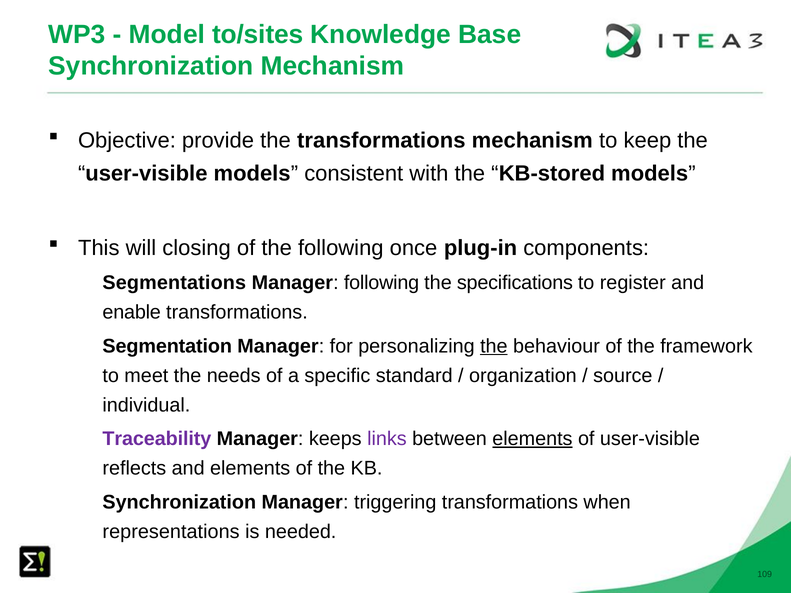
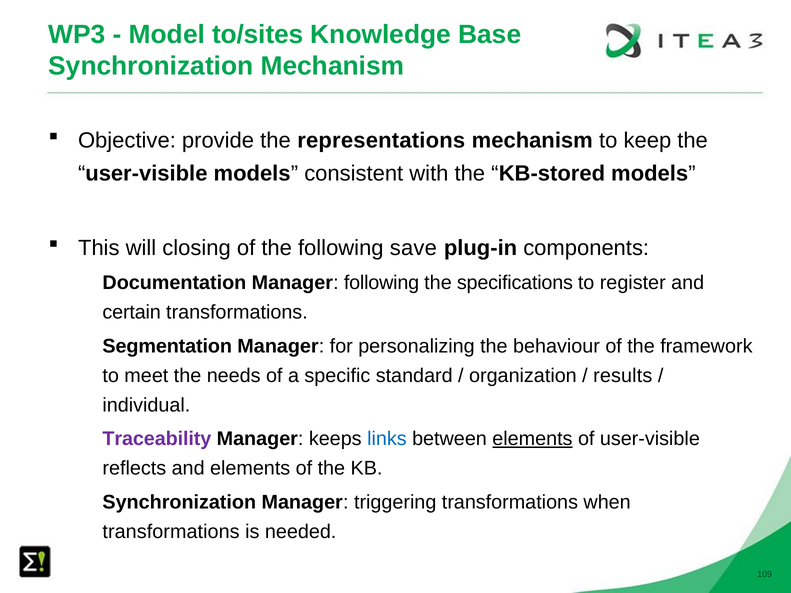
the transformations: transformations -> representations
once: once -> save
Segmentations: Segmentations -> Documentation
enable: enable -> certain
the at (494, 346) underline: present -> none
source: source -> results
links colour: purple -> blue
representations at (171, 532): representations -> transformations
